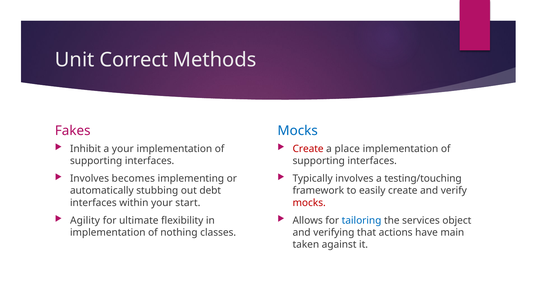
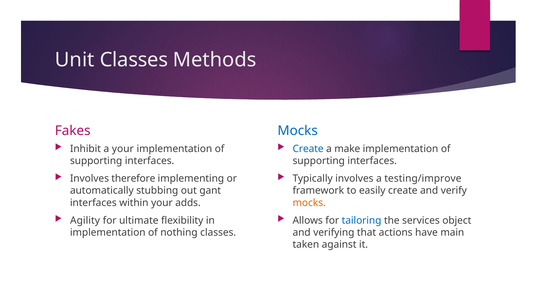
Unit Correct: Correct -> Classes
Create at (308, 149) colour: red -> blue
place: place -> make
becomes: becomes -> therefore
testing/touching: testing/touching -> testing/improve
debt: debt -> gant
start: start -> adds
mocks at (309, 203) colour: red -> orange
